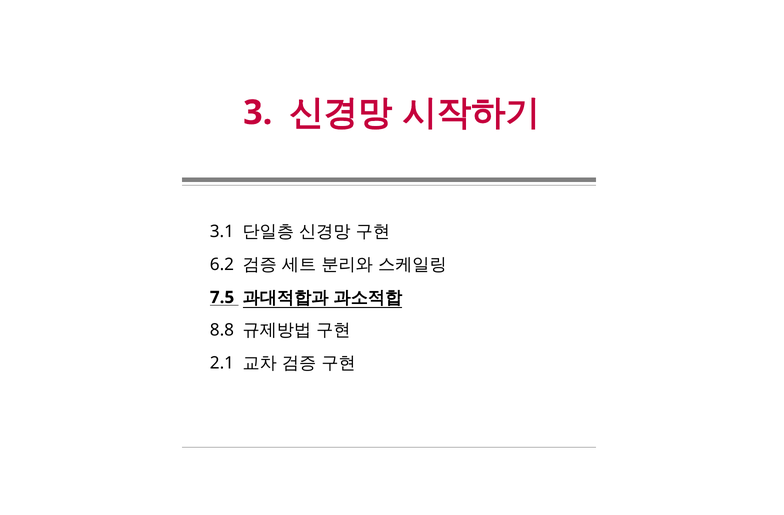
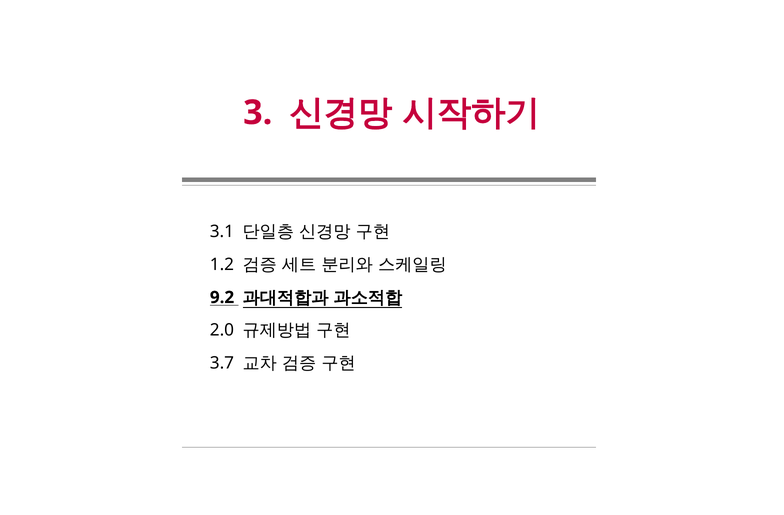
6.2: 6.2 -> 1.2
7.5: 7.5 -> 9.2
8.8: 8.8 -> 2.0
2.1: 2.1 -> 3.7
